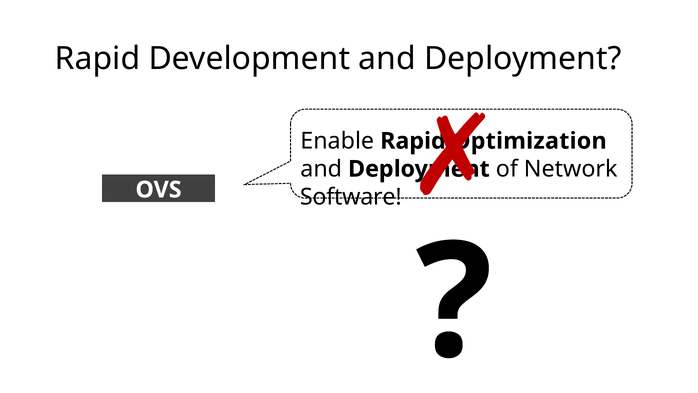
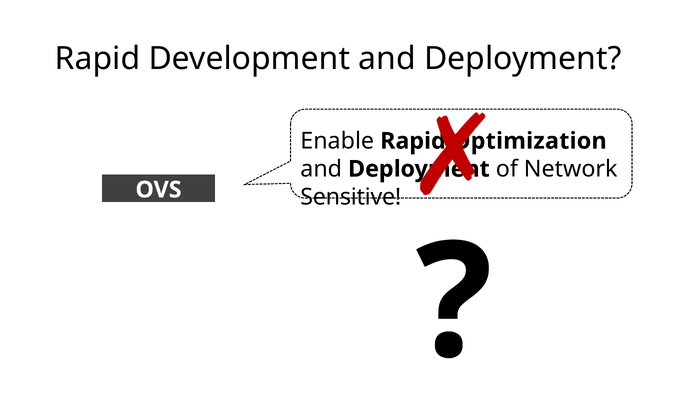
Software: Software -> Sensitive
